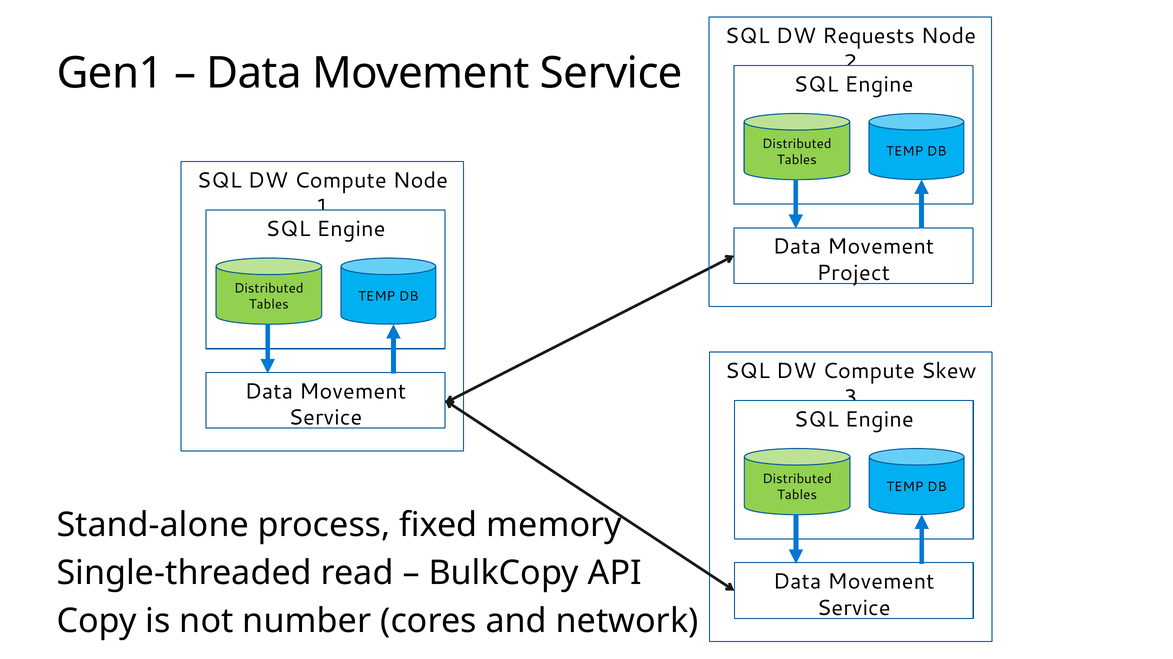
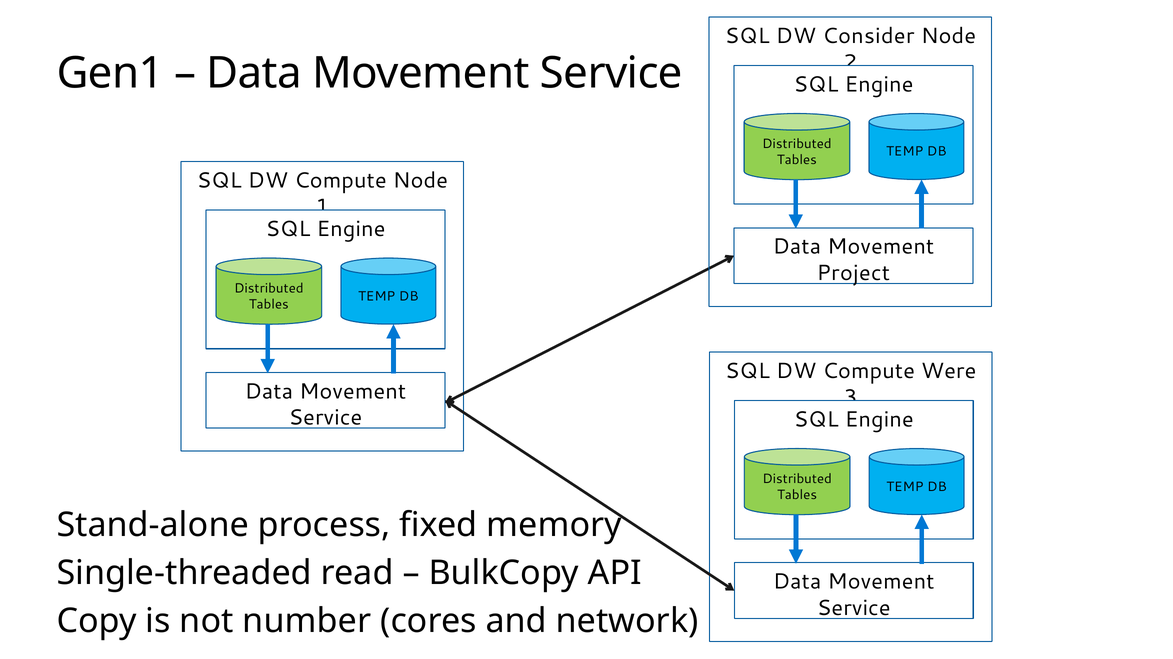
Requests: Requests -> Consider
Skew: Skew -> Were
